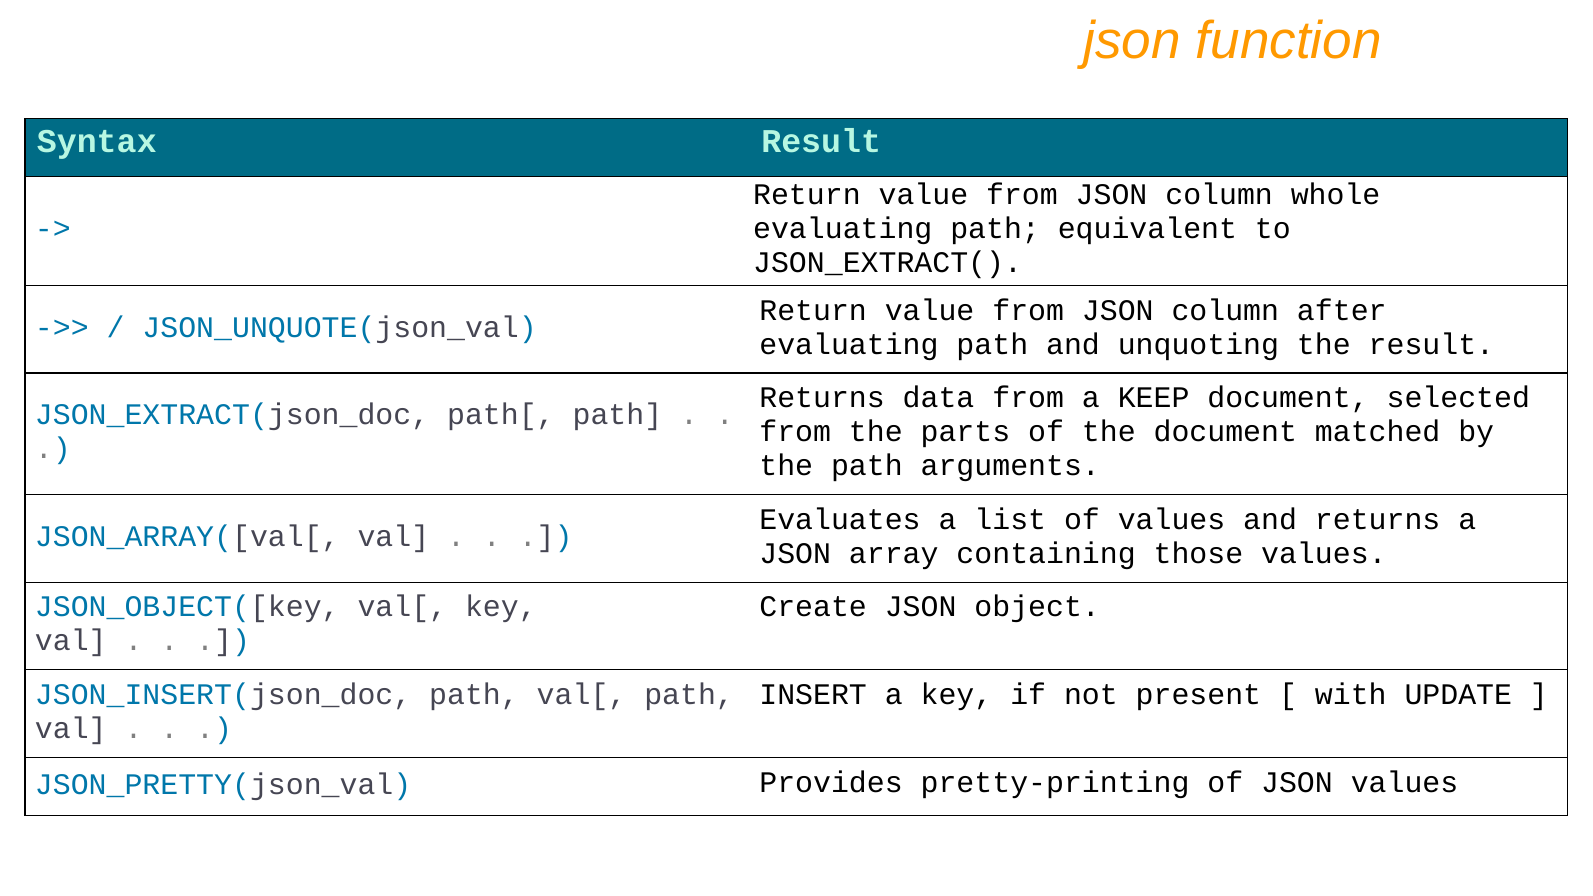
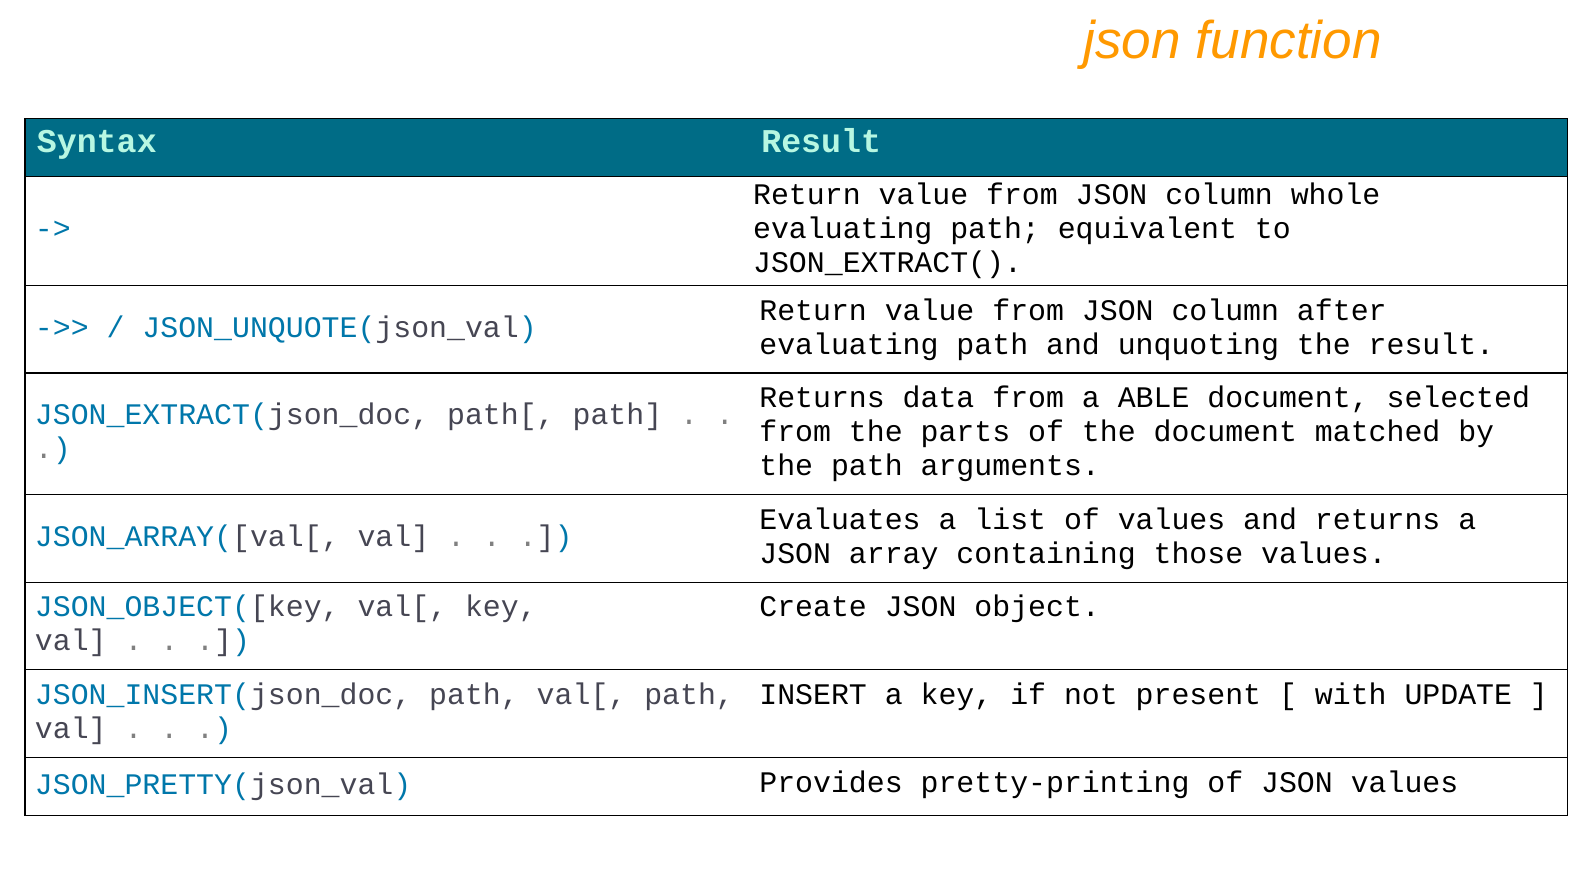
KEEP: KEEP -> ABLE
